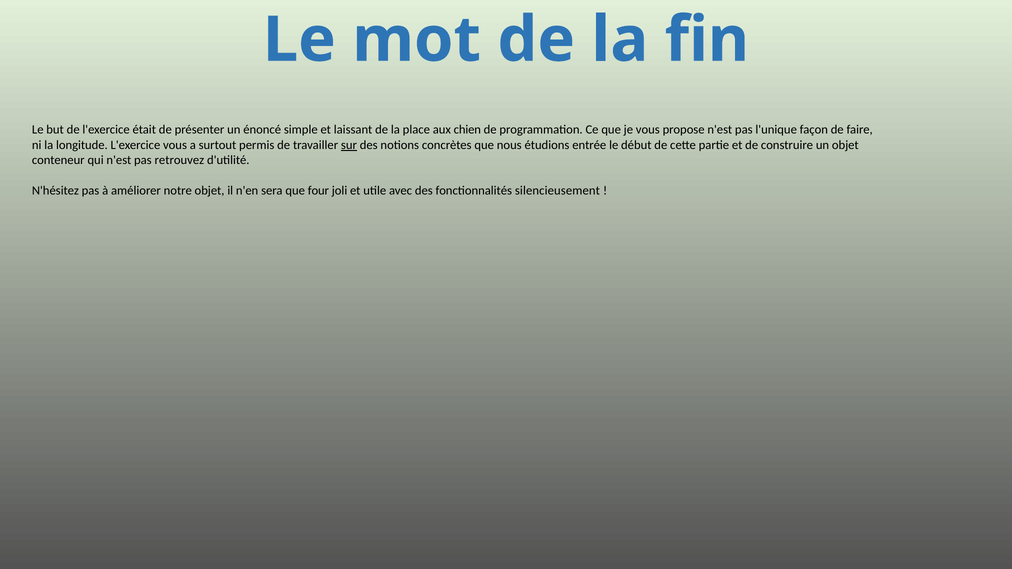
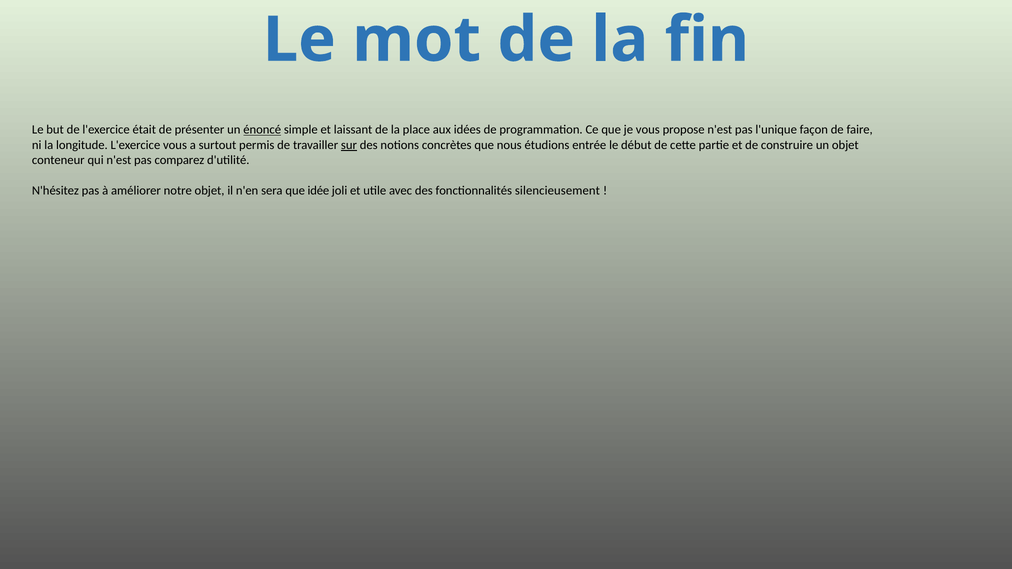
énoncé underline: none -> present
chien: chien -> idées
retrouvez: retrouvez -> comparez
four: four -> idée
